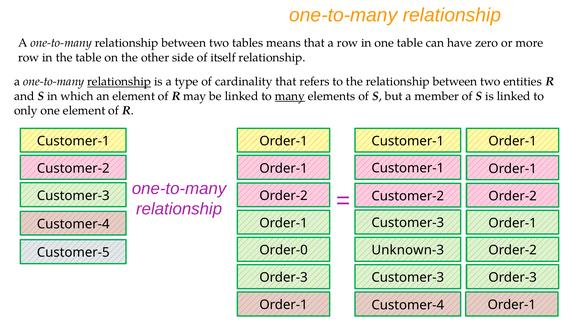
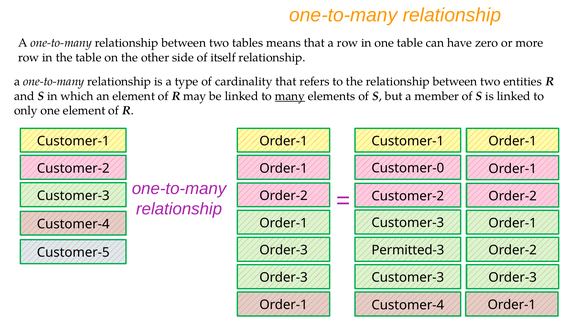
relationship at (119, 82) underline: present -> none
Customer-1 at (408, 168): Customer-1 -> Customer-0
Order-0 at (284, 250): Order-0 -> Order-3
Unknown-3: Unknown-3 -> Permitted-3
